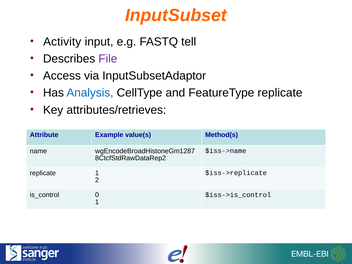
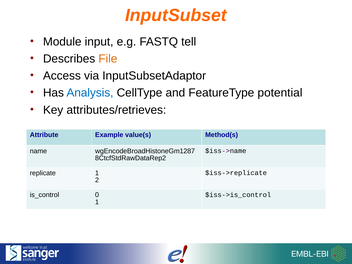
Activity: Activity -> Module
File colour: purple -> orange
FeatureType replicate: replicate -> potential
